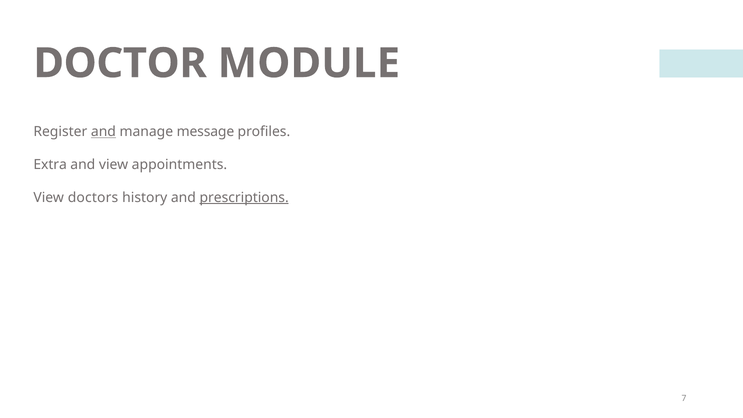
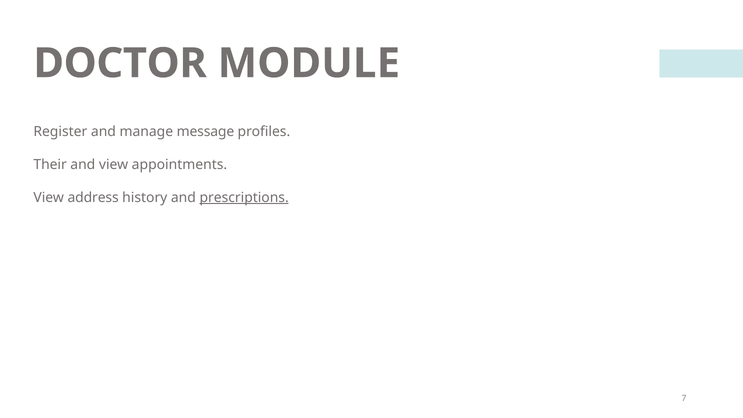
and at (103, 132) underline: present -> none
Extra: Extra -> Their
doctors: doctors -> address
